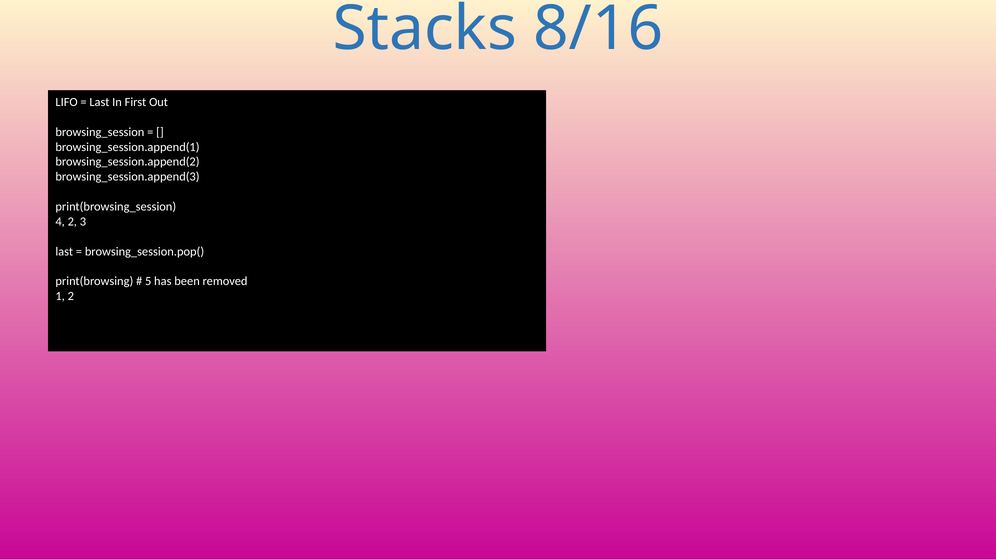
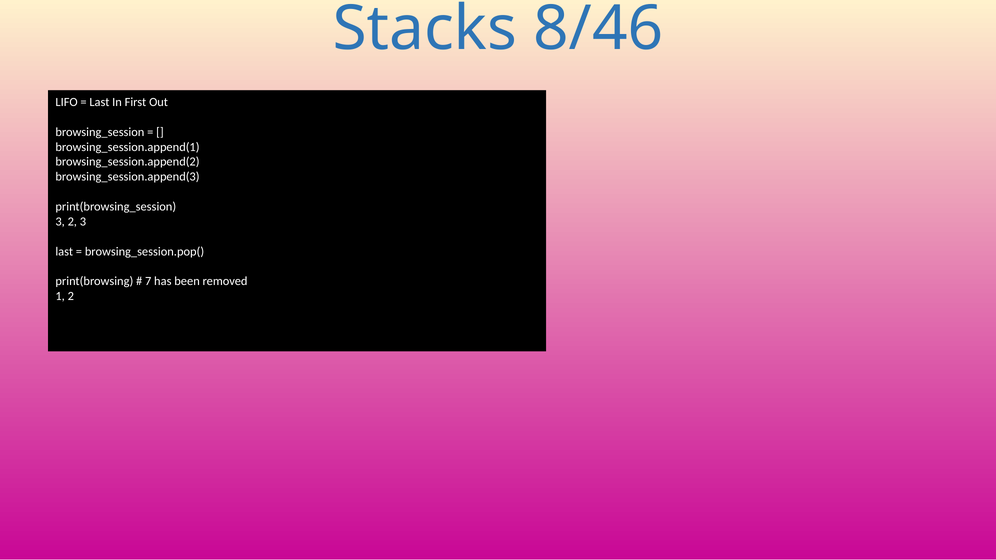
8/16: 8/16 -> 8/46
4 at (60, 222): 4 -> 3
5: 5 -> 7
